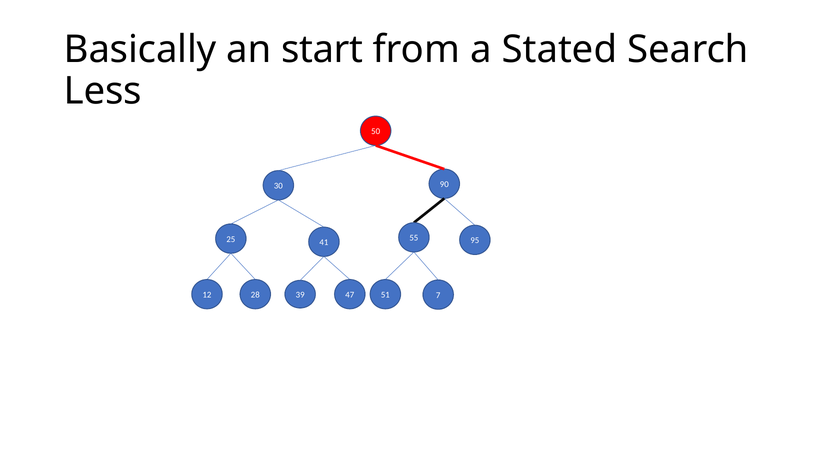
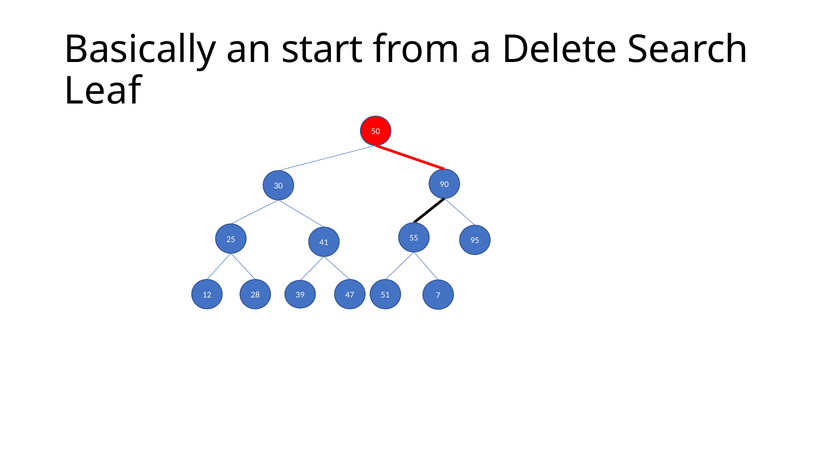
Stated: Stated -> Delete
Less: Less -> Leaf
